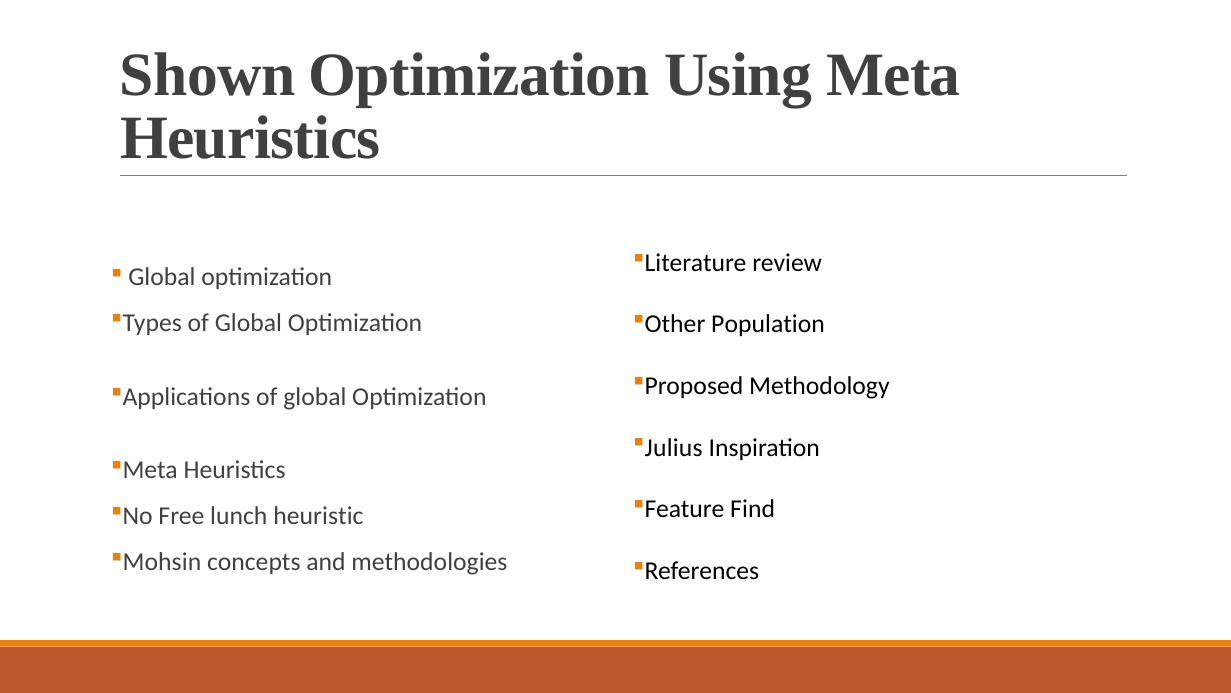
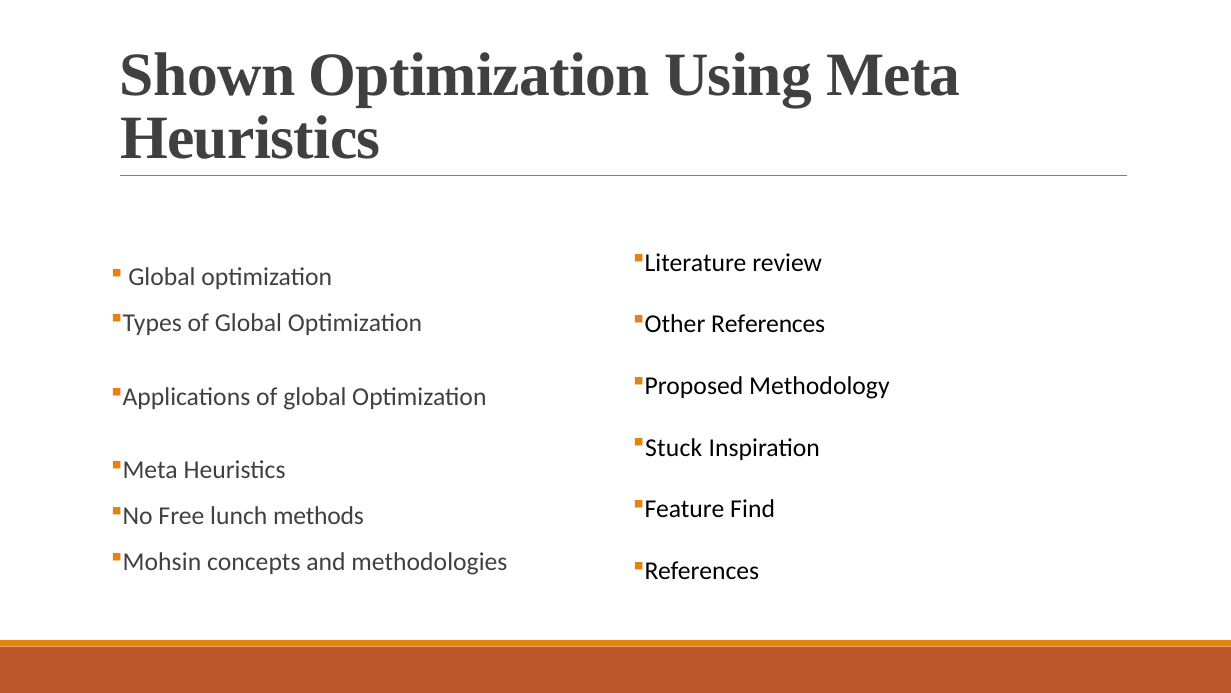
Other Population: Population -> References
Julius: Julius -> Stuck
heuristic: heuristic -> methods
